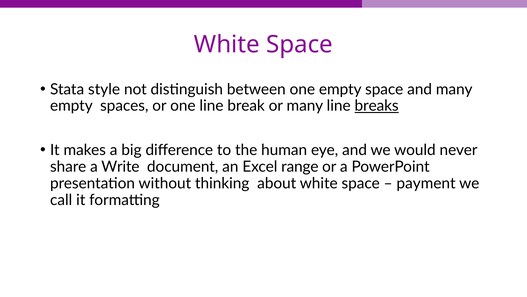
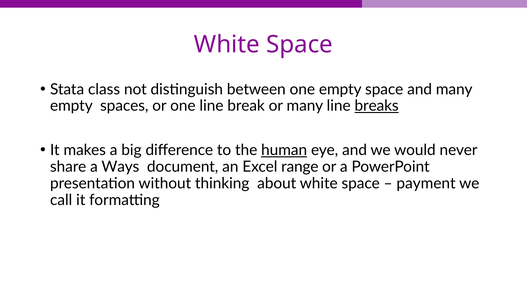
style: style -> class
human underline: none -> present
Write: Write -> Ways
